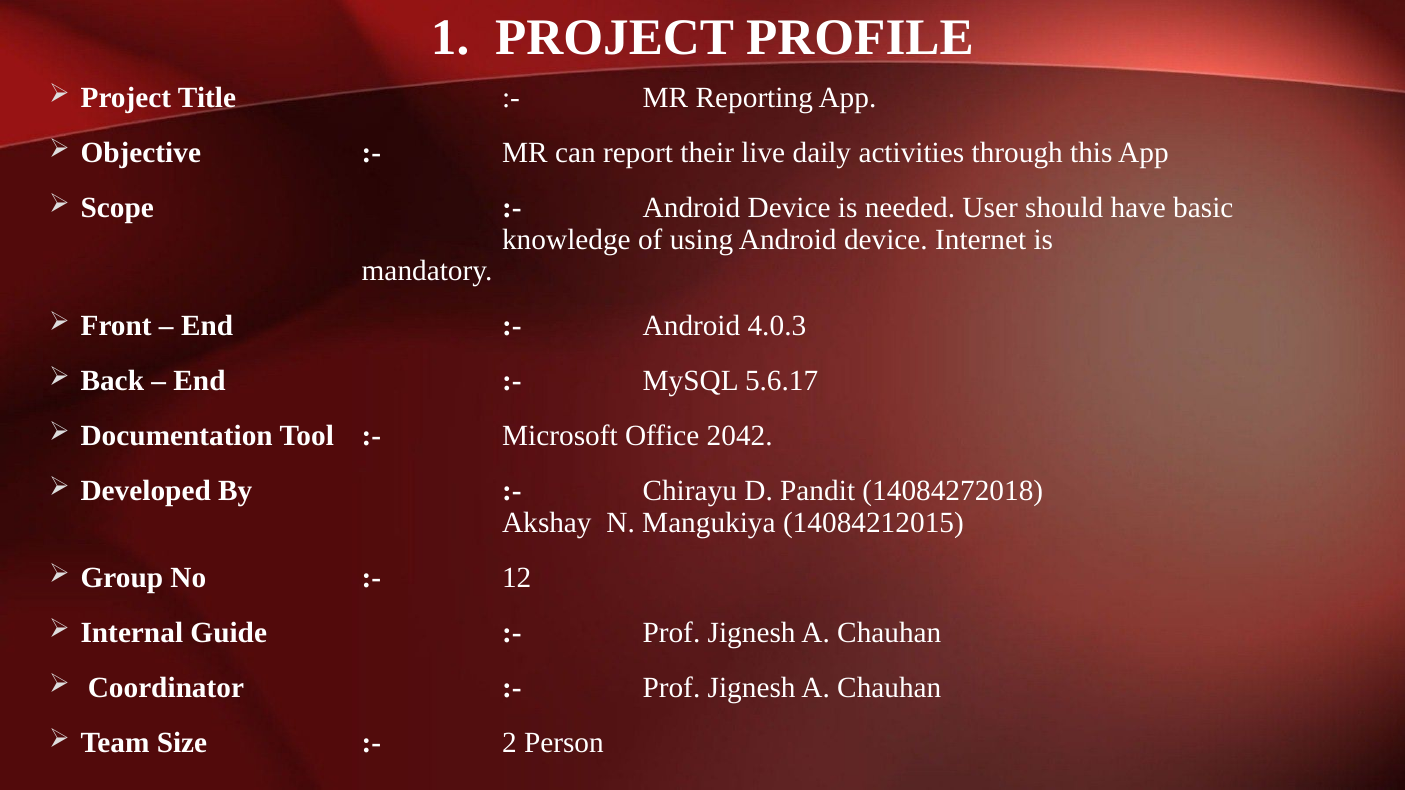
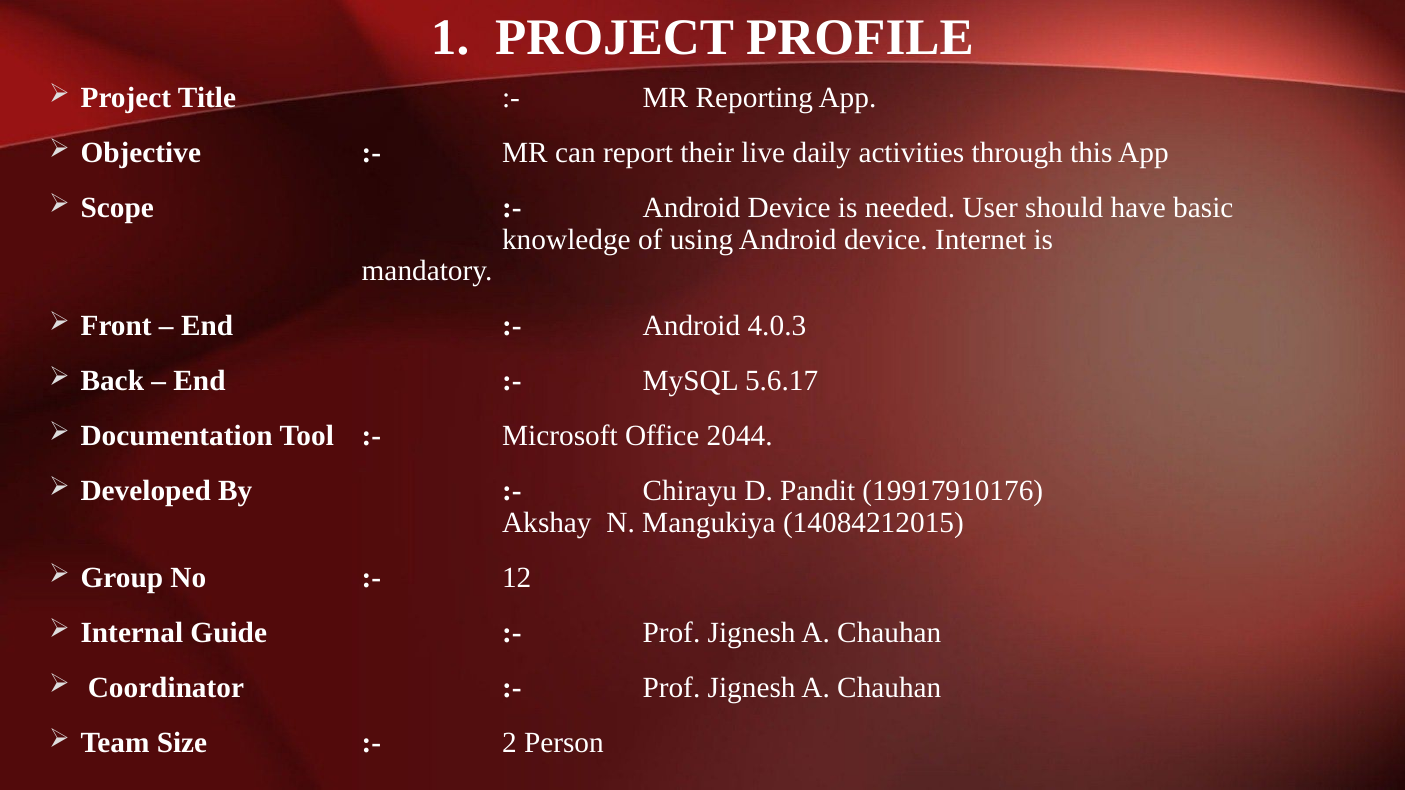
2042: 2042 -> 2044
14084272018: 14084272018 -> 19917910176
